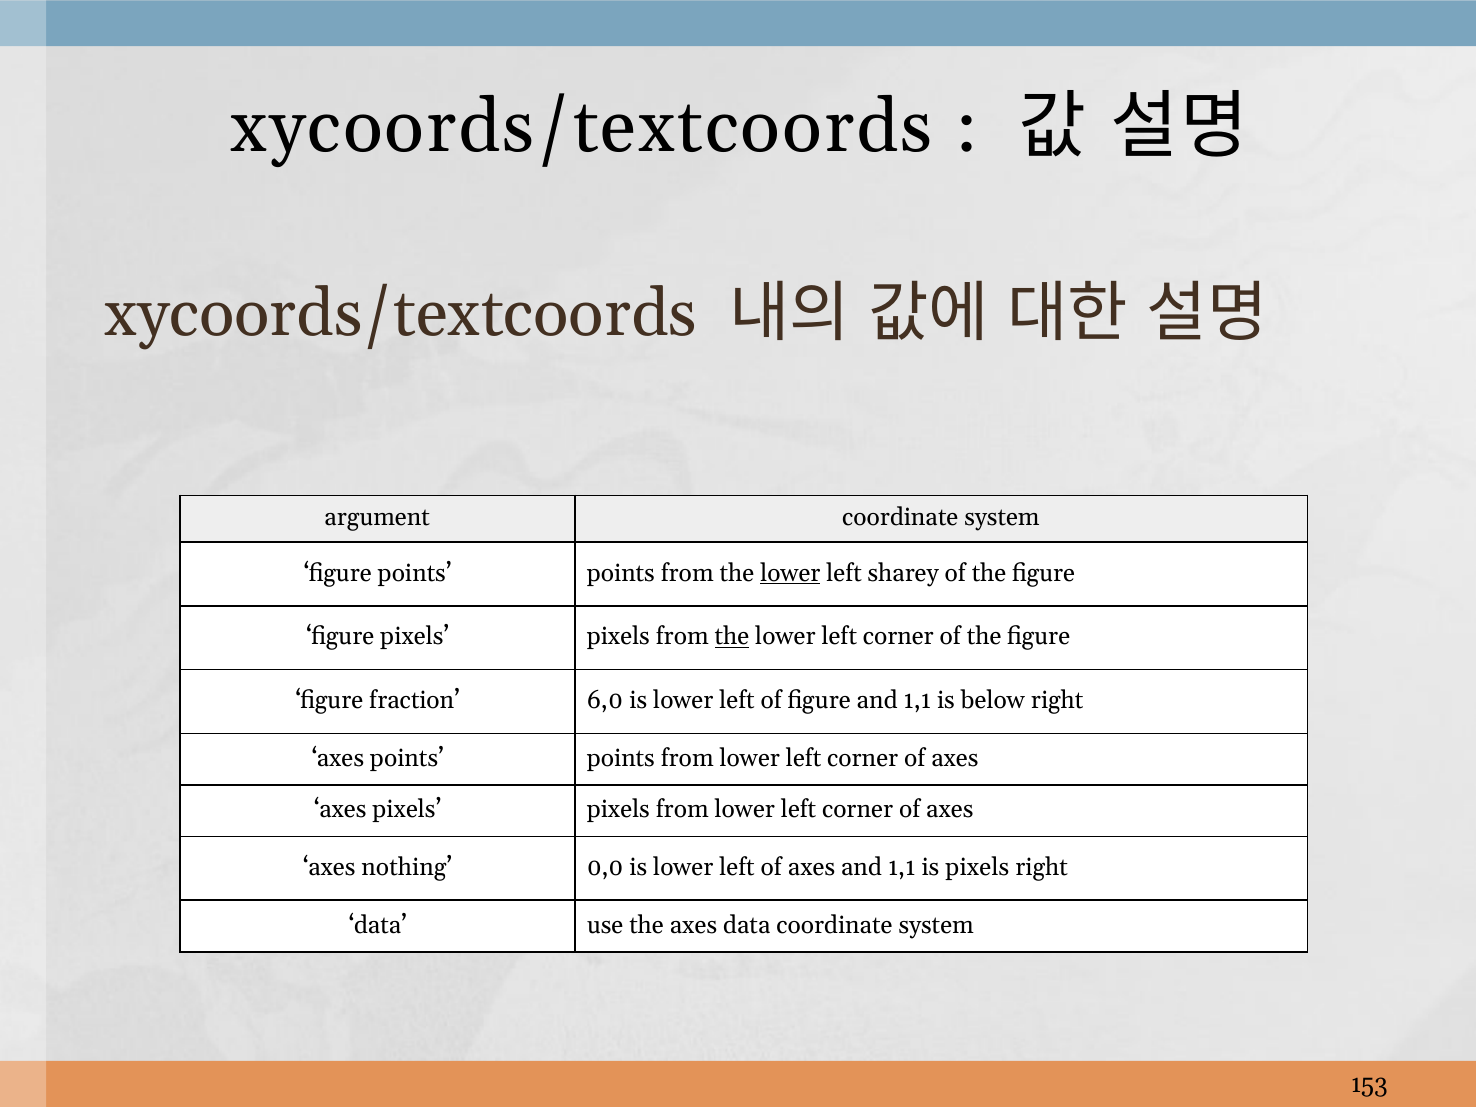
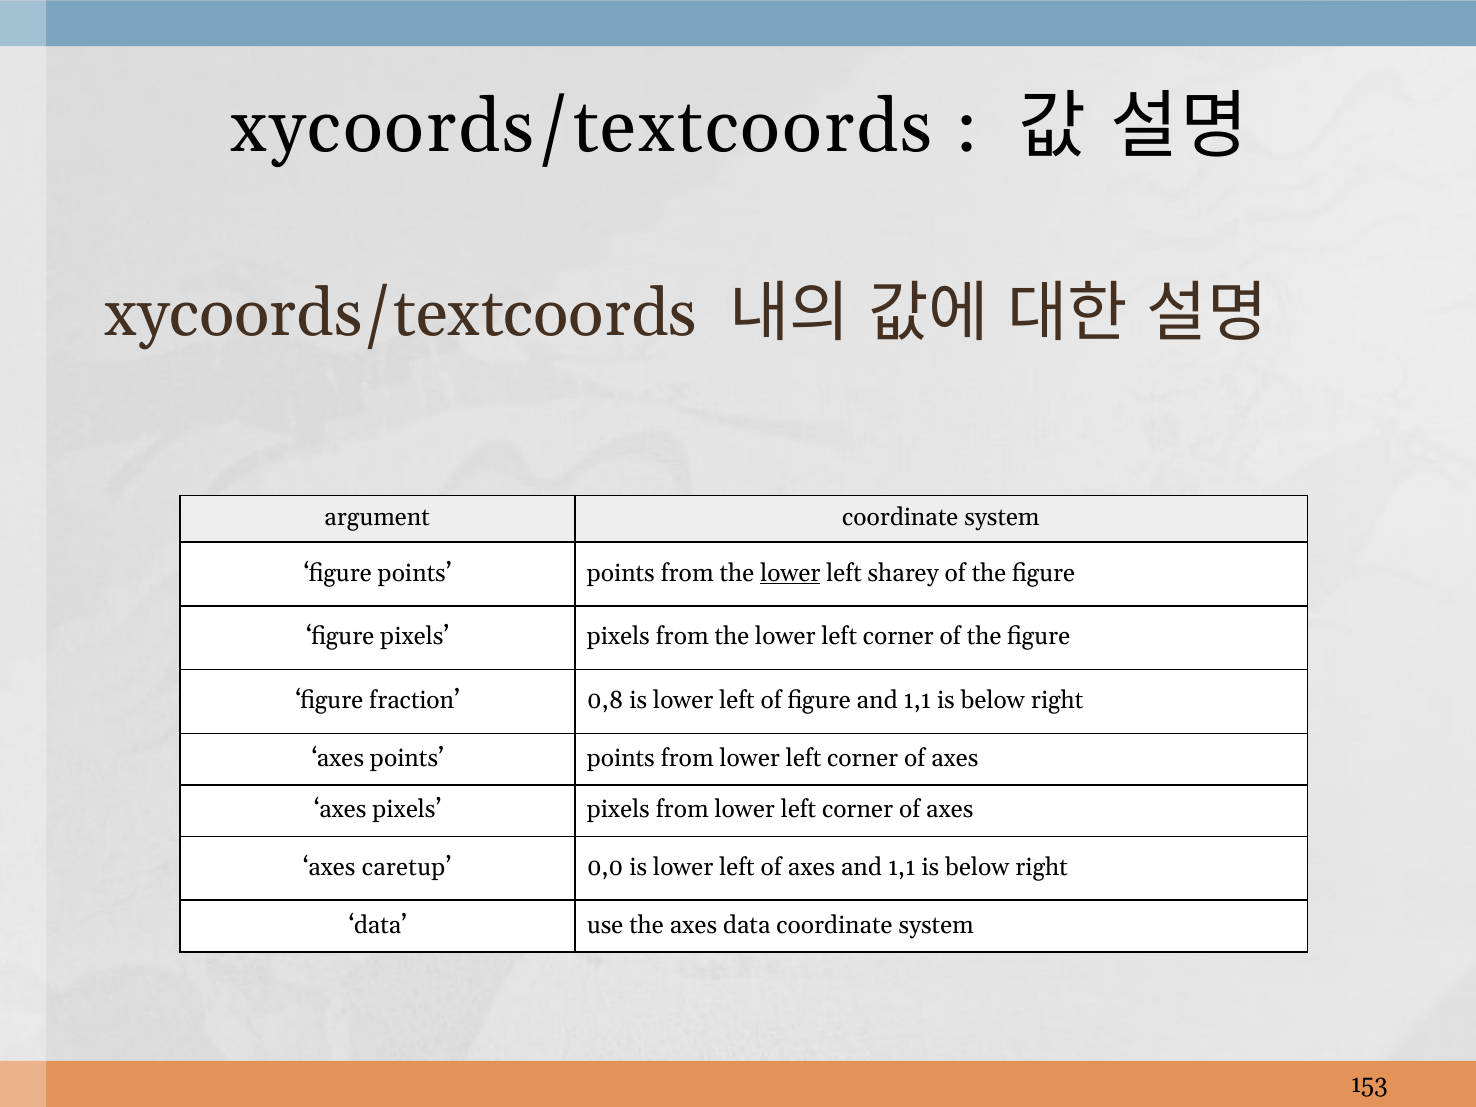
the at (732, 637) underline: present -> none
6,0: 6,0 -> 0,8
nothing: nothing -> caretup
pixels at (977, 867): pixels -> below
